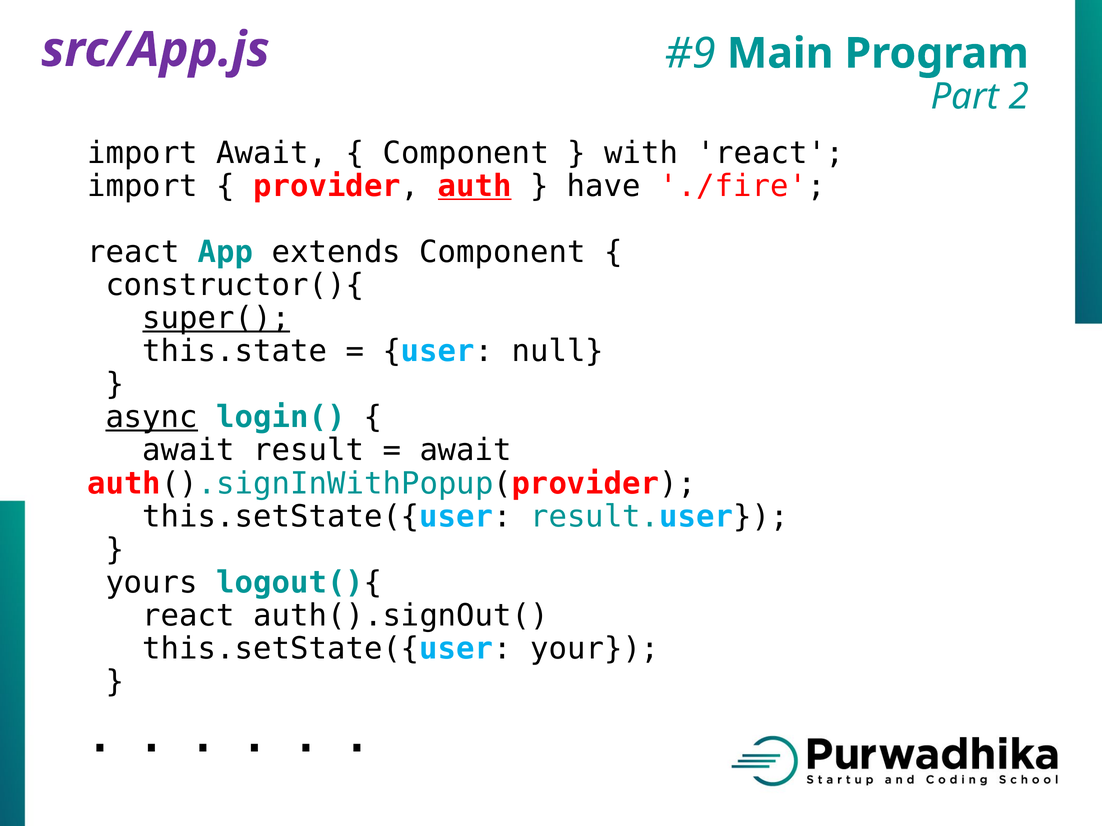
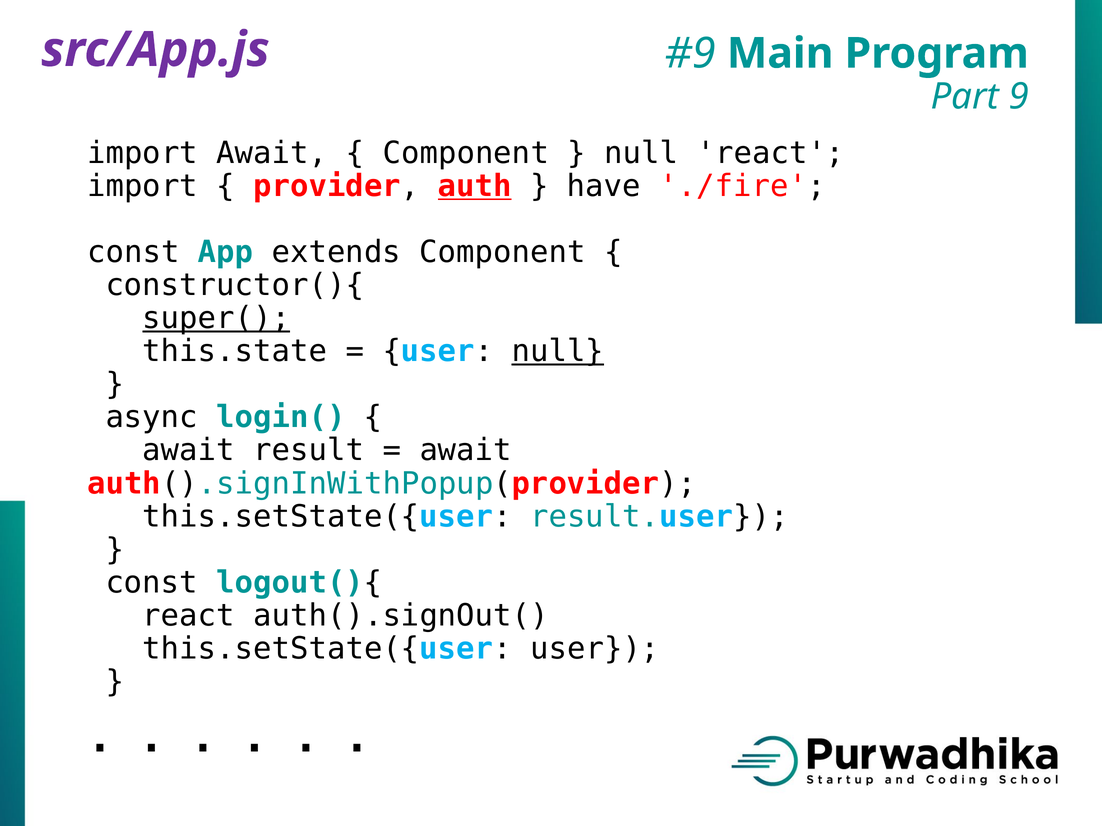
2: 2 -> 9
with at (641, 153): with -> null
react at (133, 252): react -> const
null at (558, 351) underline: none -> present
async underline: present -> none
yours at (152, 583): yours -> const
this.setState({user your: your -> user
